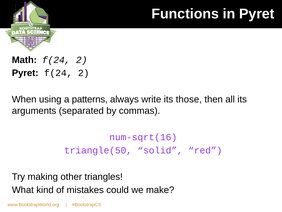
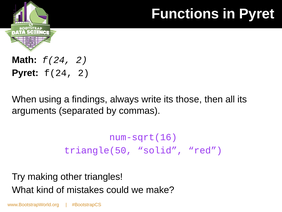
patterns: patterns -> findings
